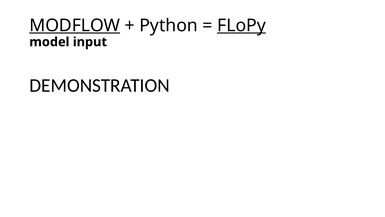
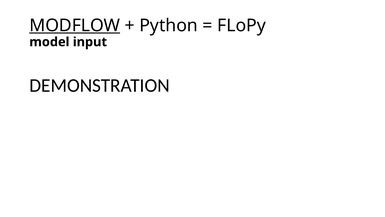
FLoPy underline: present -> none
